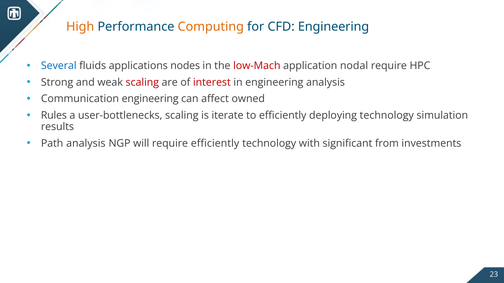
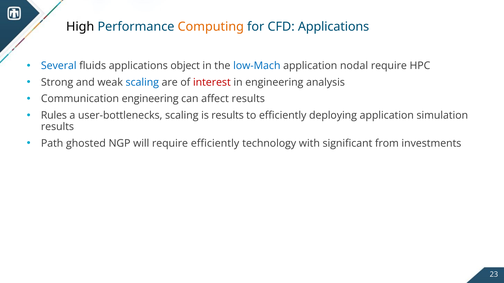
High colour: orange -> black
CFD Engineering: Engineering -> Applications
nodes: nodes -> object
low-Mach colour: red -> blue
scaling at (142, 82) colour: red -> blue
affect owned: owned -> results
is iterate: iterate -> results
deploying technology: technology -> application
Path analysis: analysis -> ghosted
